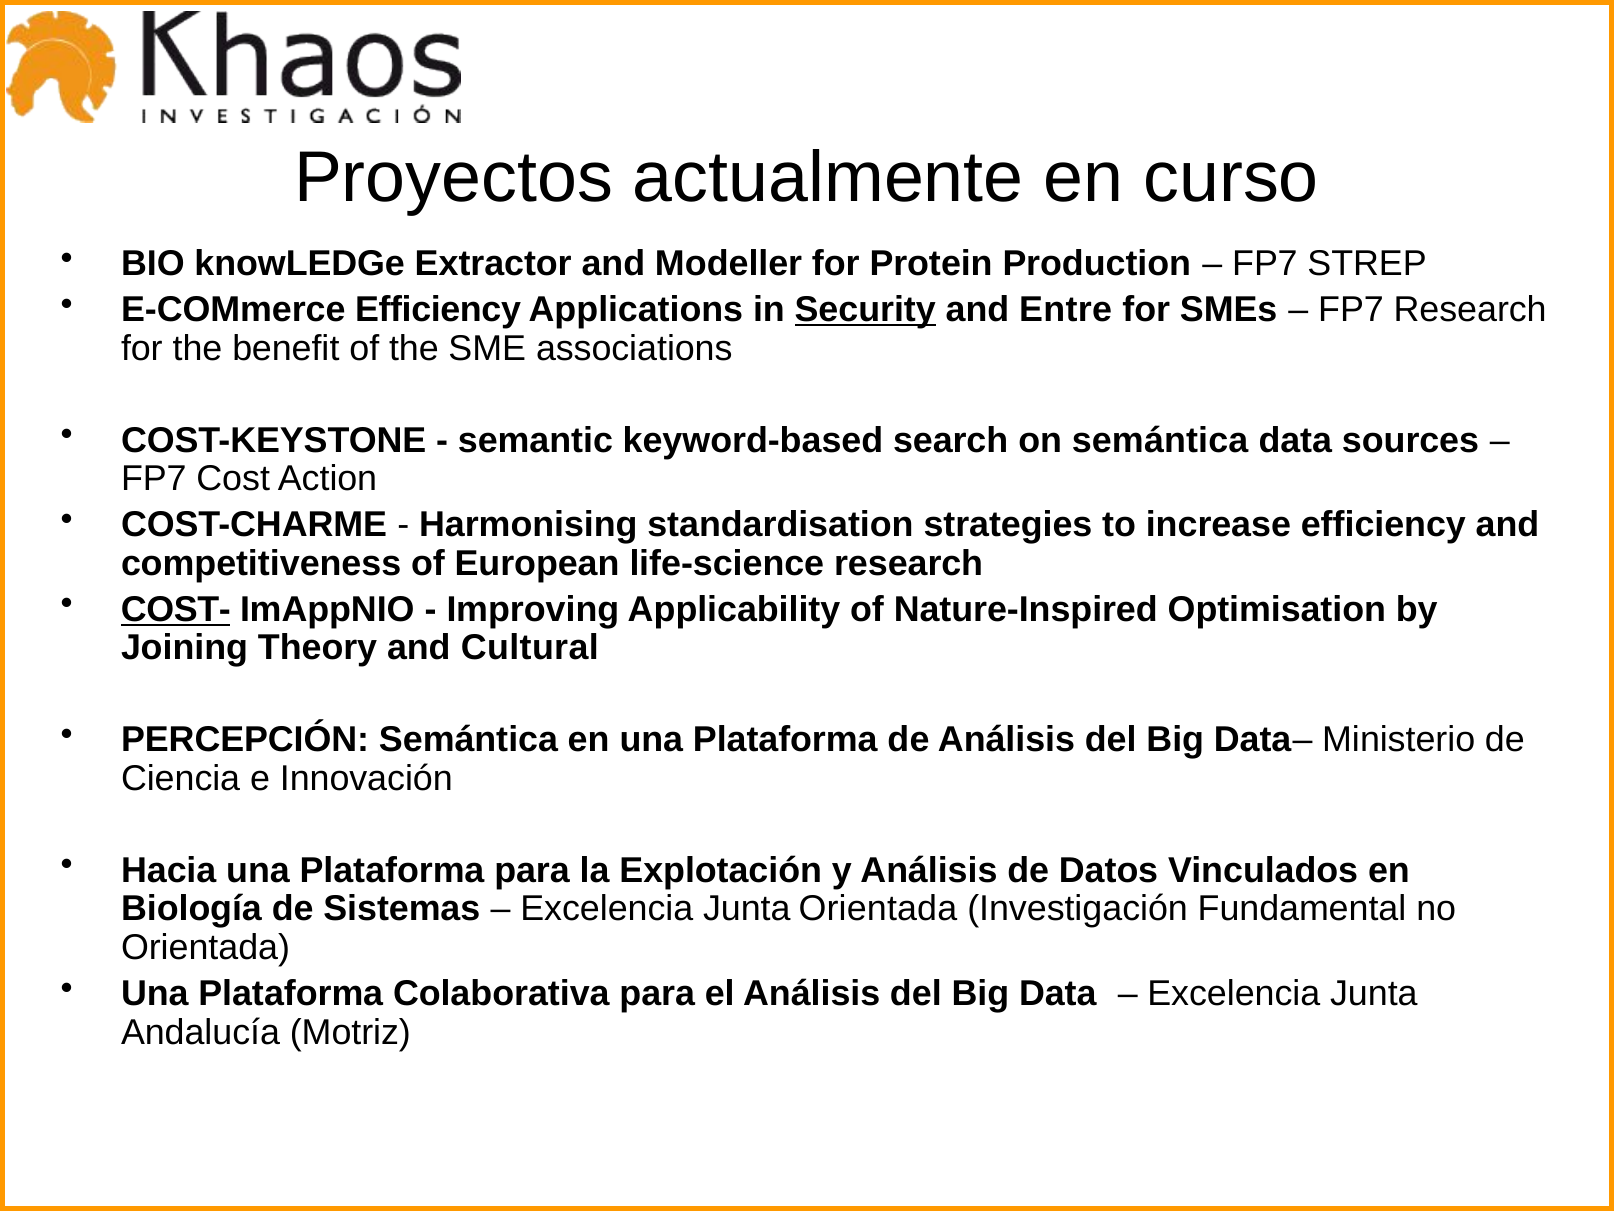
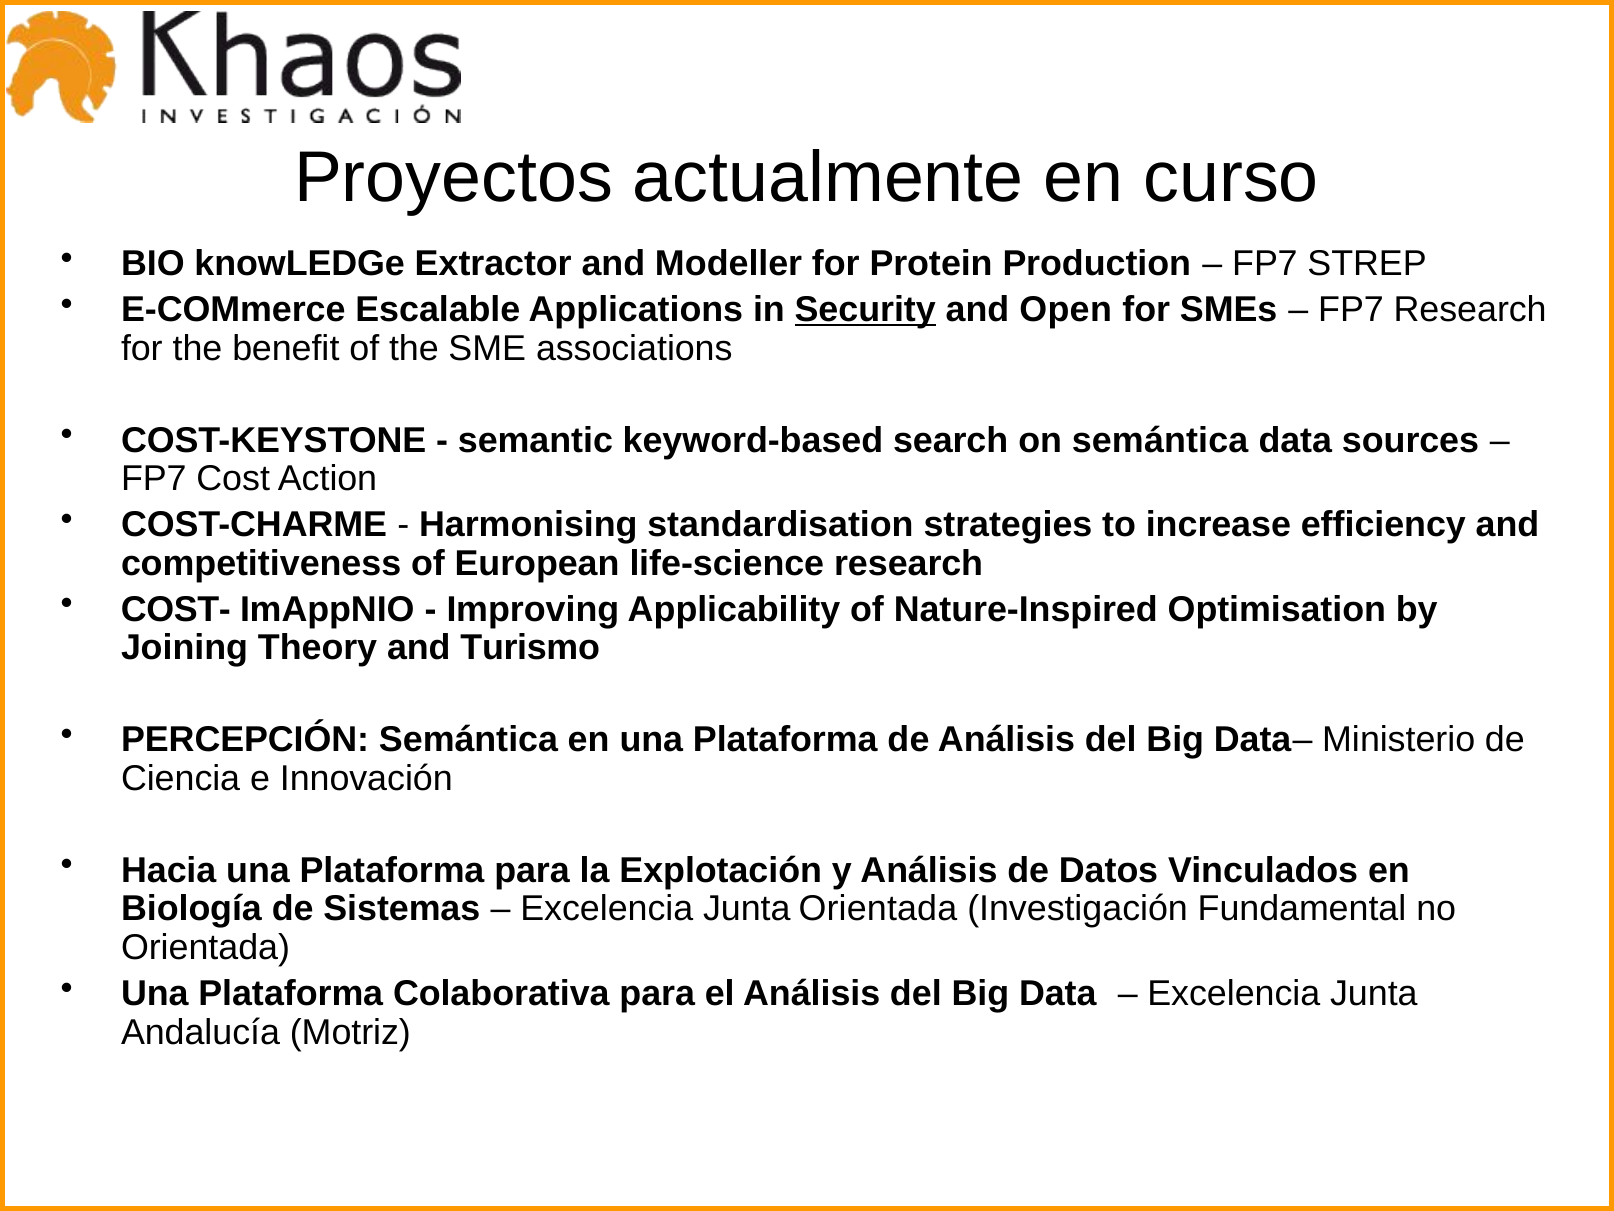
E-COMmerce Efficiency: Efficiency -> Escalable
Entre: Entre -> Open
COST- underline: present -> none
Cultural: Cultural -> Turismo
